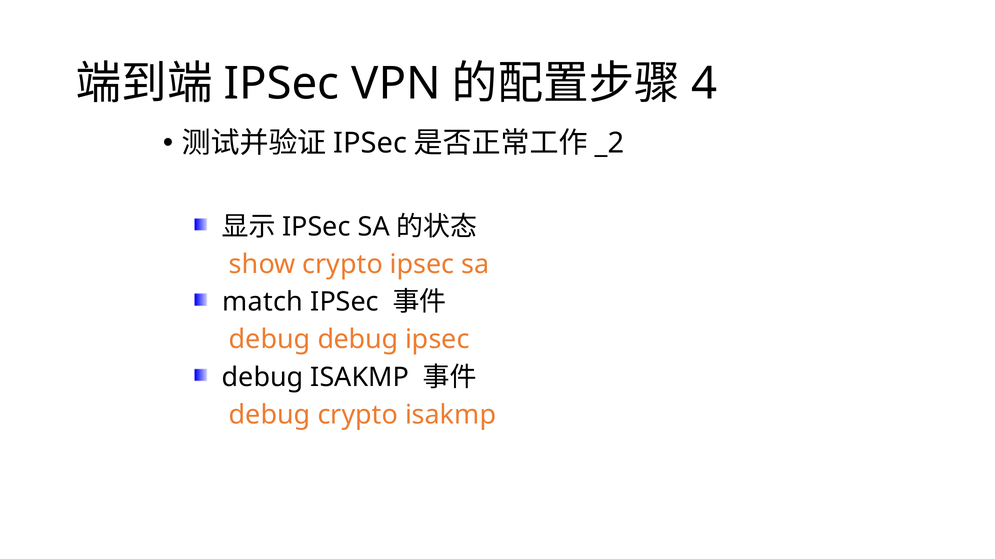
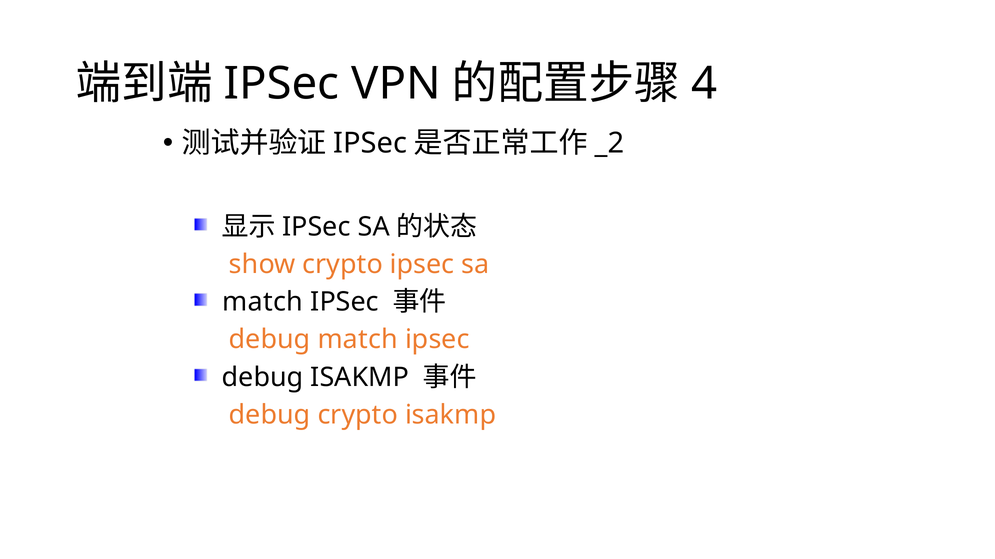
debug debug: debug -> match
